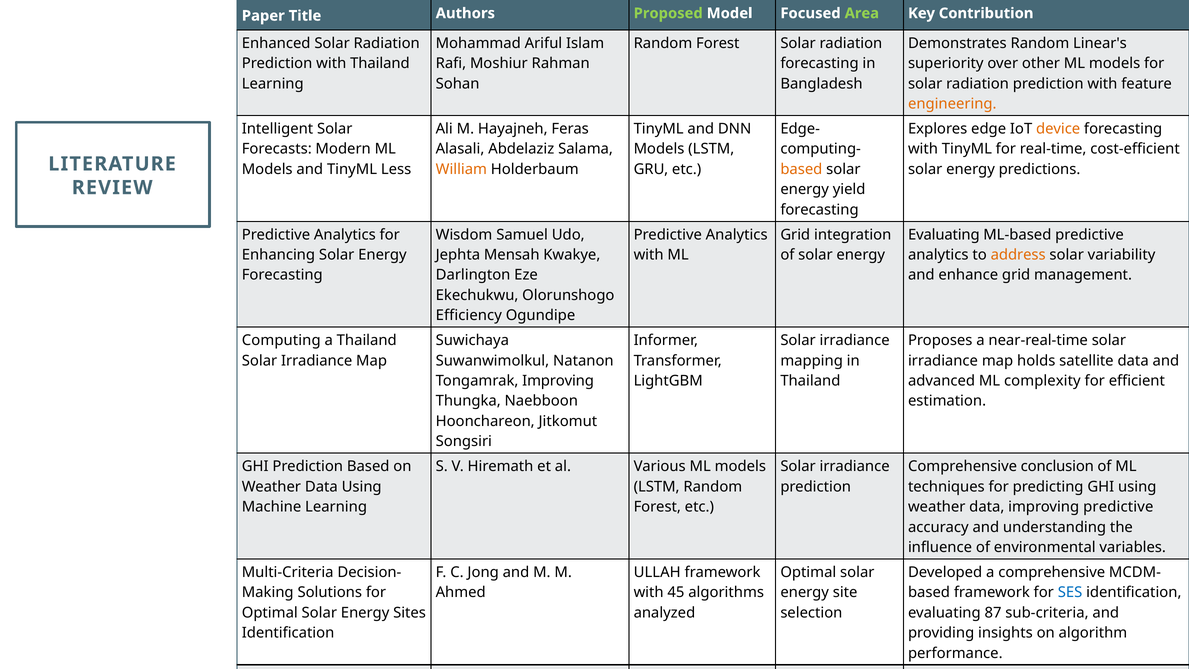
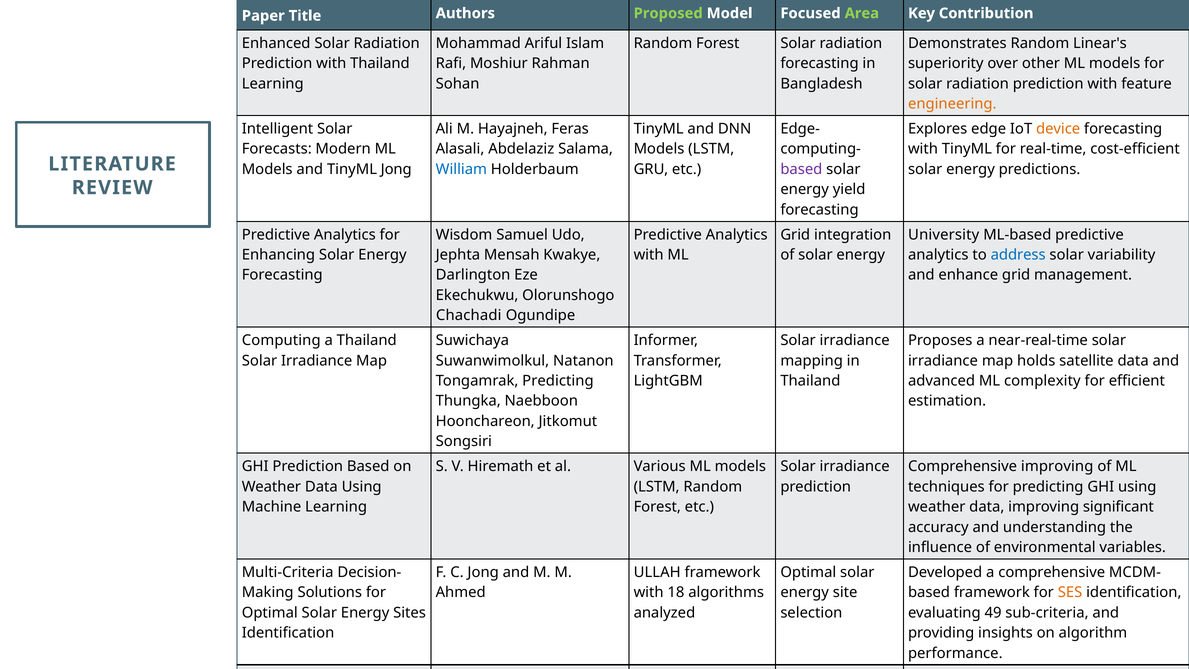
TinyML Less: Less -> Jong
William colour: orange -> blue
based at (801, 169) colour: orange -> purple
Evaluating at (944, 235): Evaluating -> University
address colour: orange -> blue
Efficiency: Efficiency -> Chachadi
Tongamrak Improving: Improving -> Predicting
Comprehensive conclusion: conclusion -> improving
improving predictive: predictive -> significant
45: 45 -> 18
SES colour: blue -> orange
87: 87 -> 49
